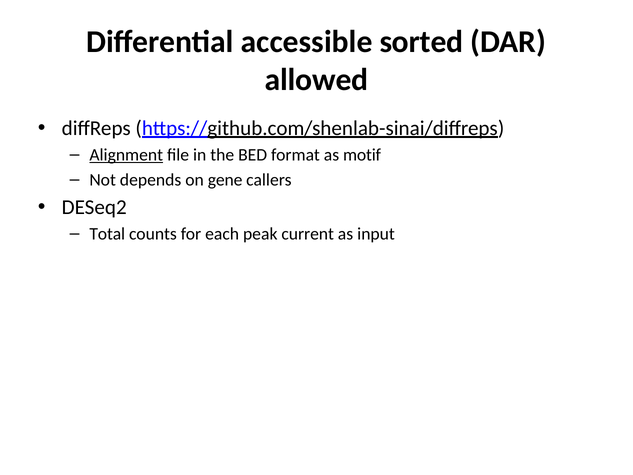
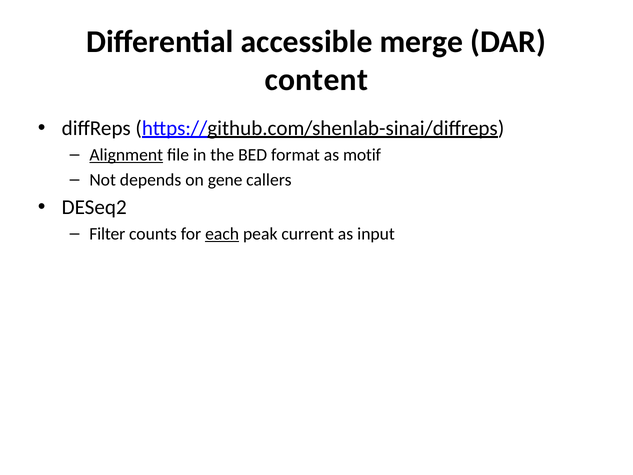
sorted: sorted -> merge
allowed: allowed -> content
Total: Total -> Filter
each underline: none -> present
